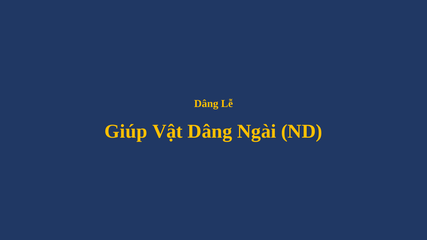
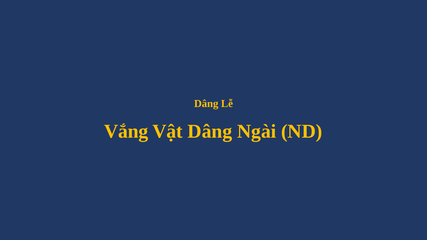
Giúp: Giúp -> Vắng
